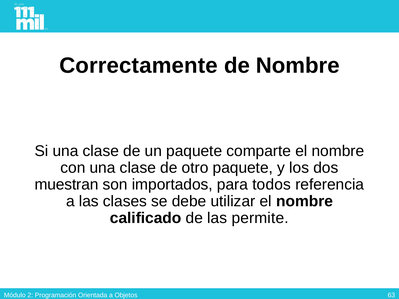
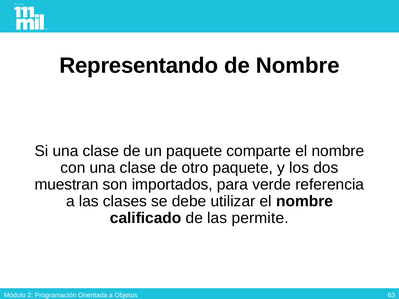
Correctamente: Correctamente -> Representando
todos: todos -> verde
